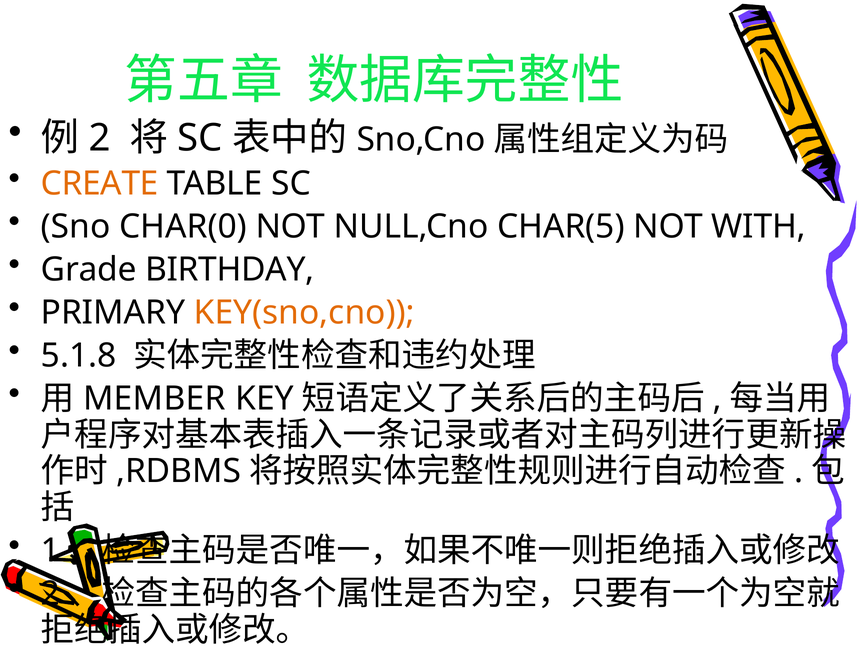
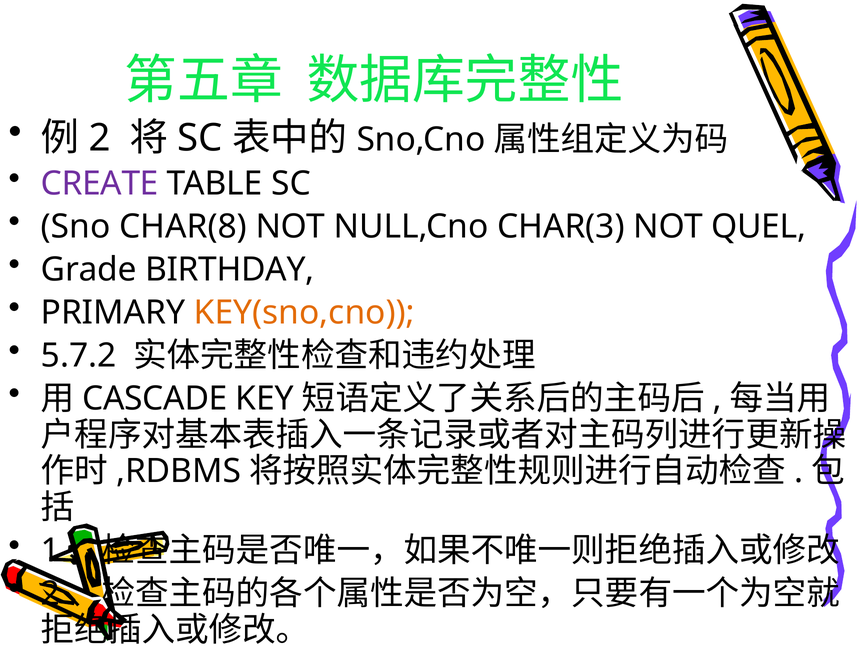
CREATE colour: orange -> purple
CHAR(0: CHAR(0 -> CHAR(8
CHAR(5: CHAR(5 -> CHAR(3
WITH: WITH -> QUEL
5.1.8: 5.1.8 -> 5.7.2
MEMBER: MEMBER -> CASCADE
